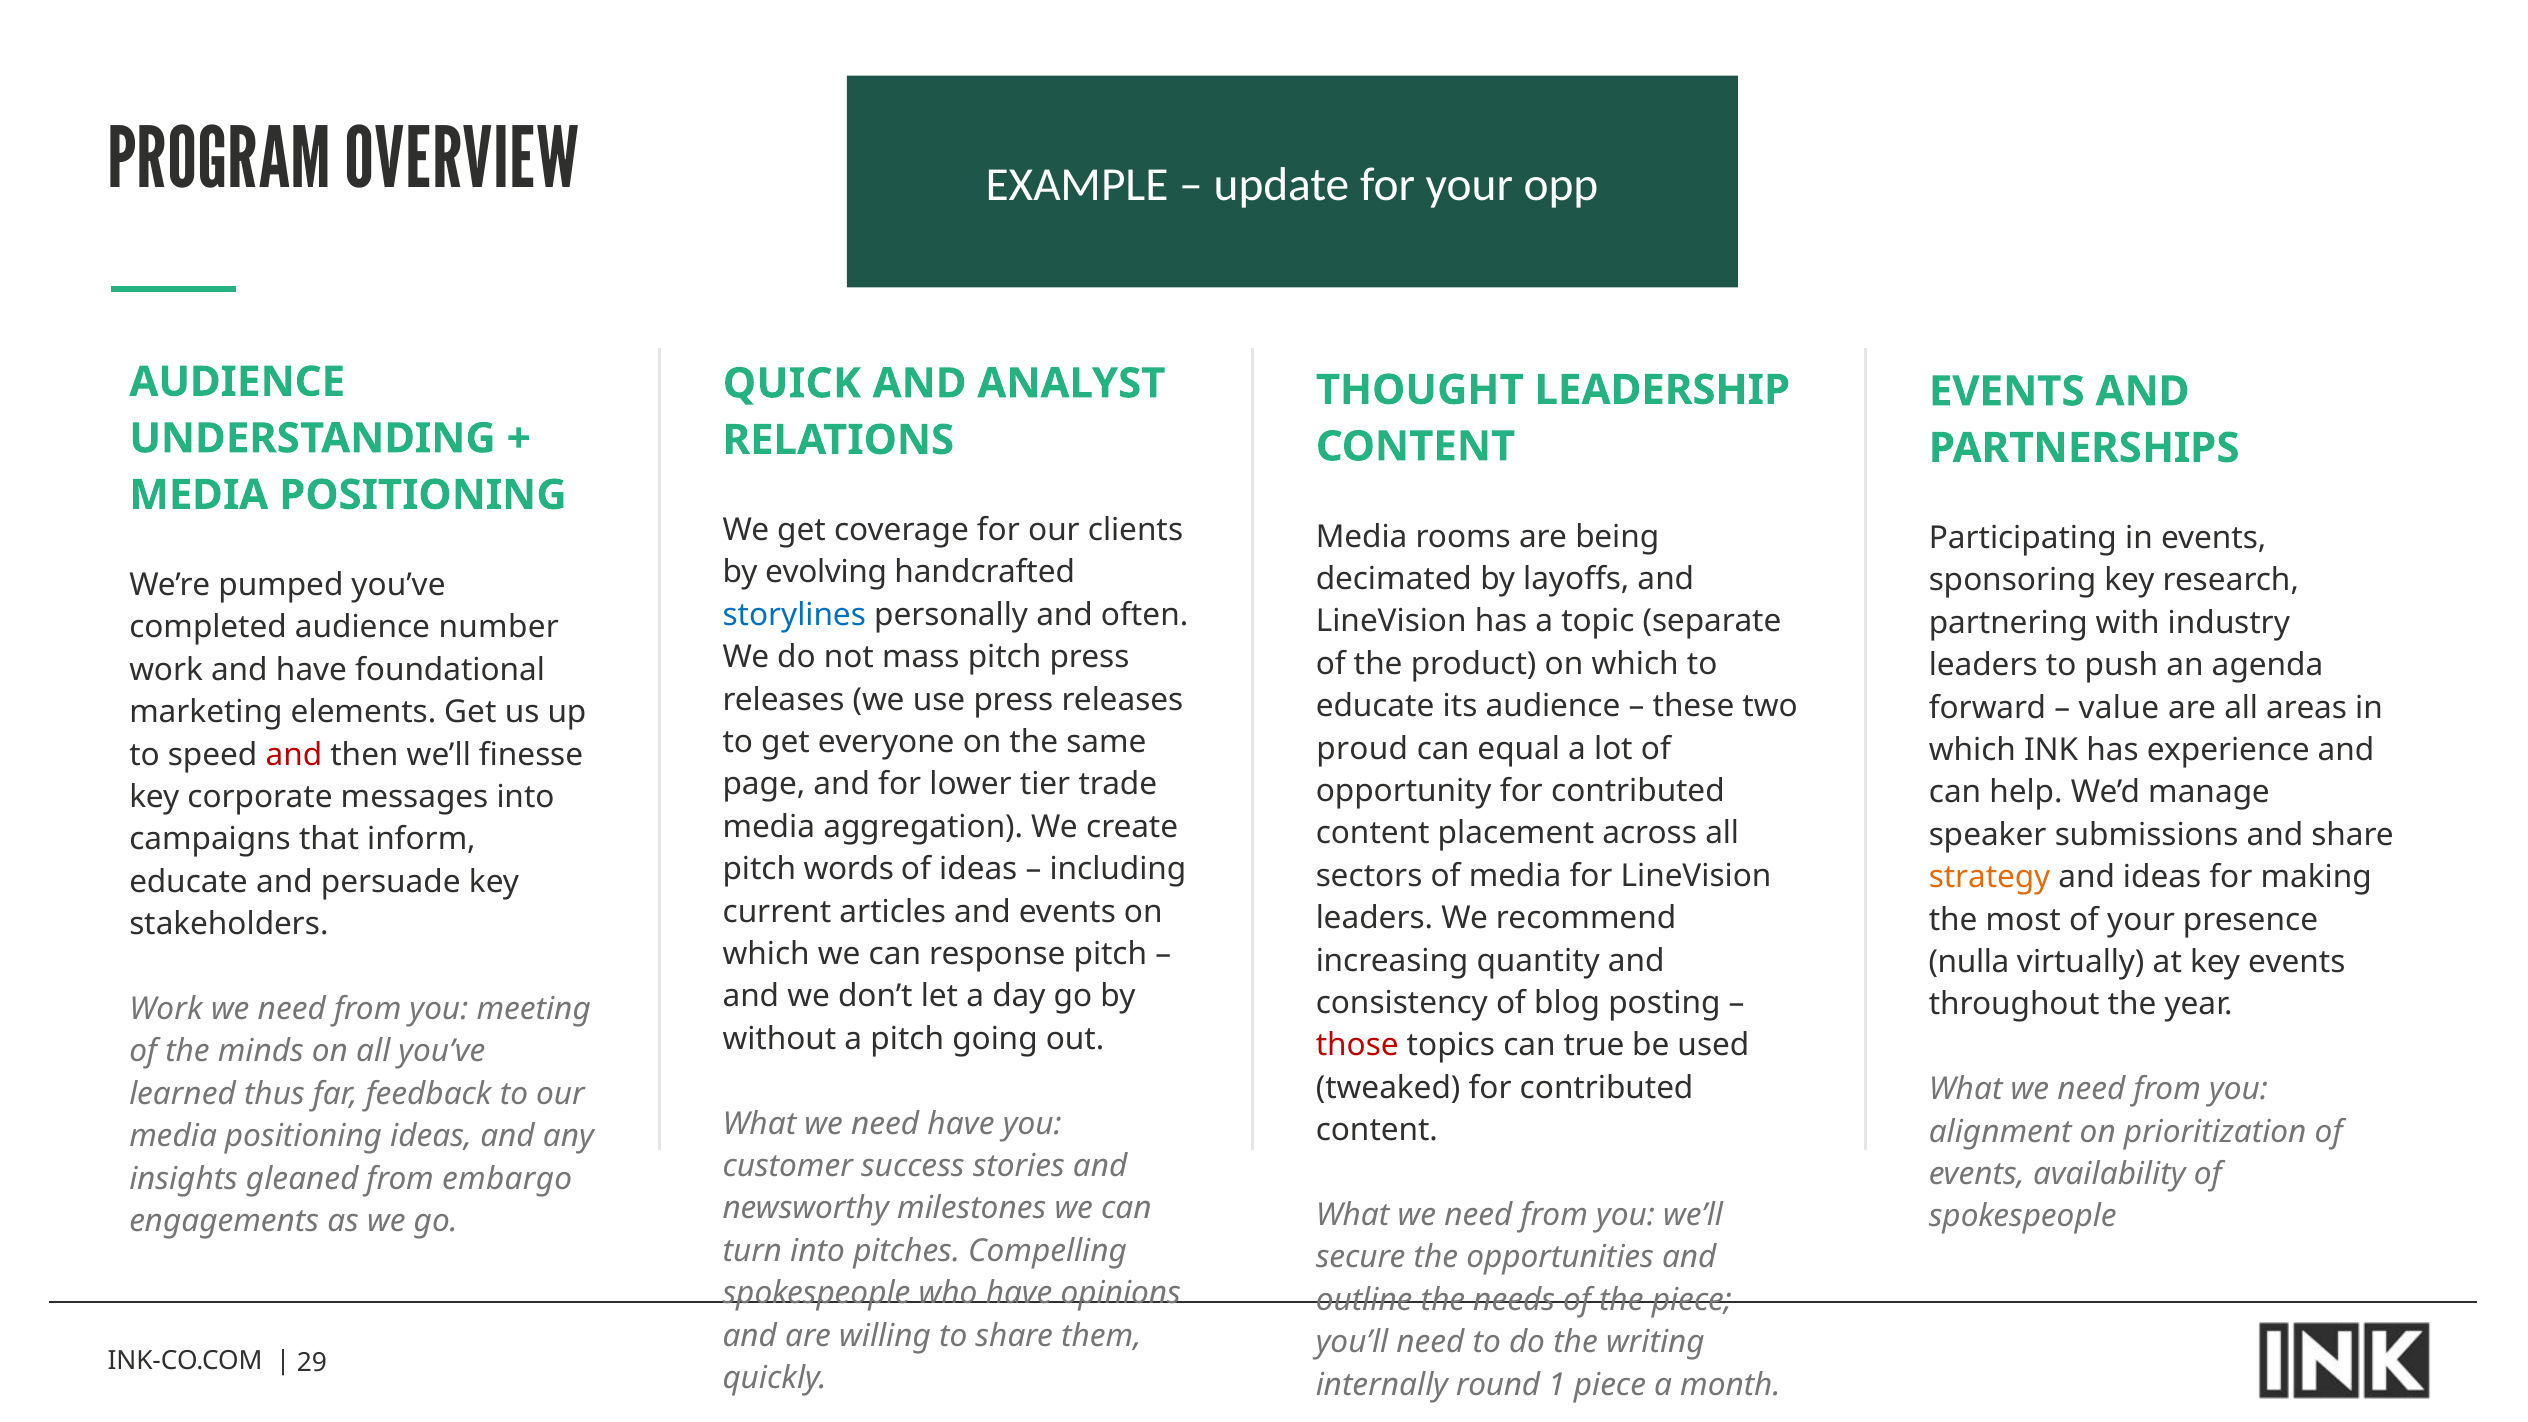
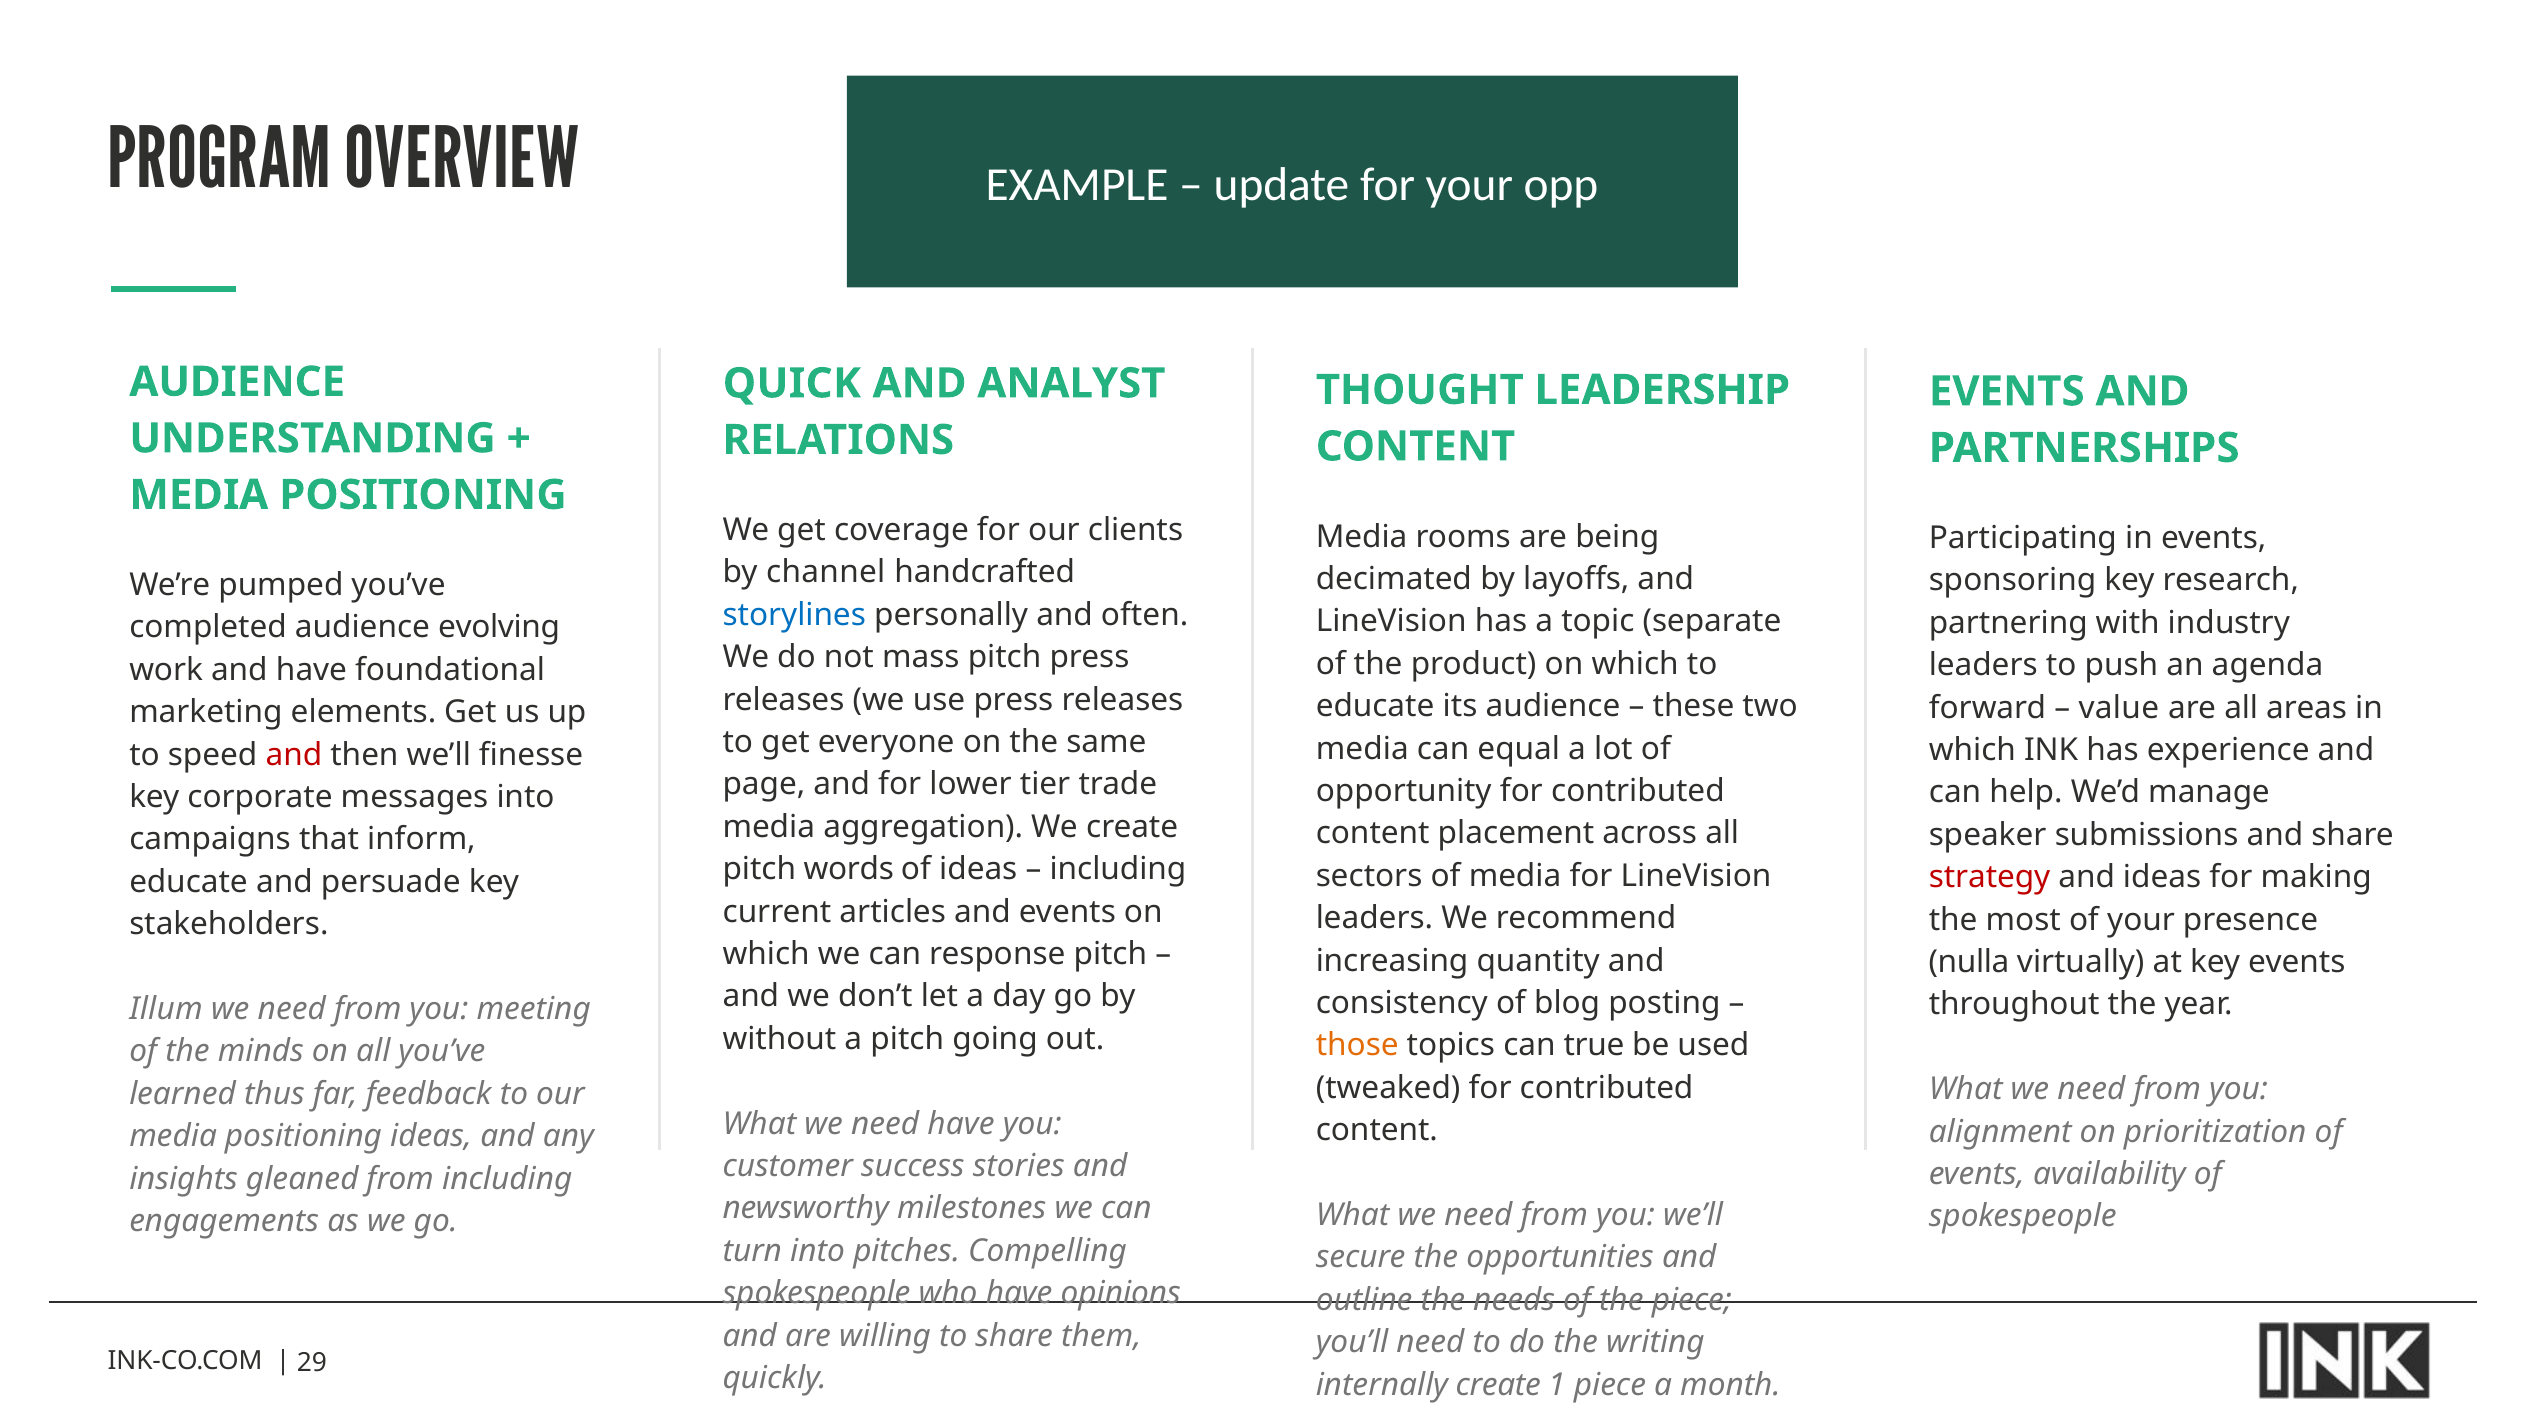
evolving: evolving -> channel
number: number -> evolving
proud at (1362, 749): proud -> media
strategy colour: orange -> red
Work at (166, 1009): Work -> Illum
those colour: red -> orange
from embargo: embargo -> including
internally round: round -> create
